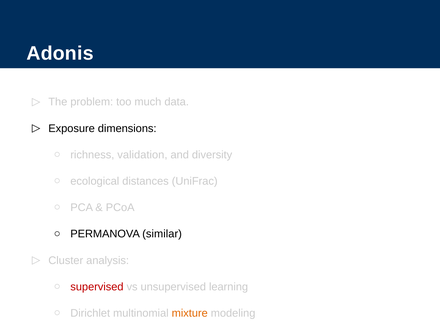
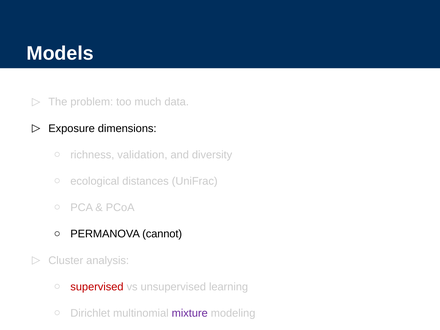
Adonis: Adonis -> Models
similar: similar -> cannot
mixture colour: orange -> purple
